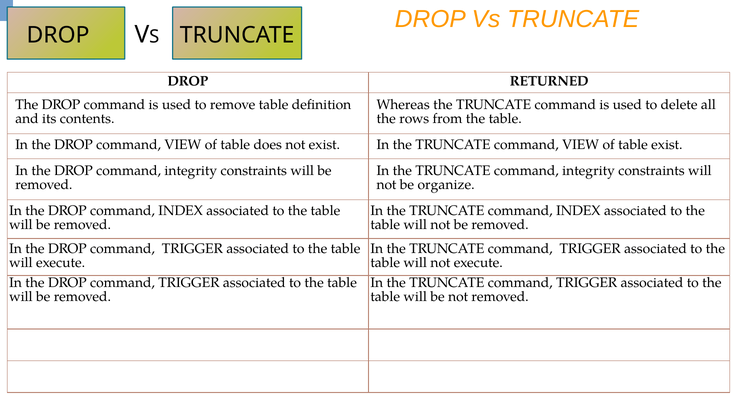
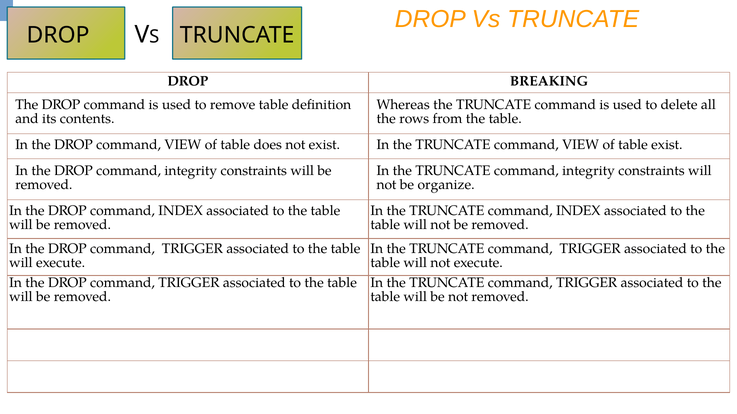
RETURNED: RETURNED -> BREAKING
